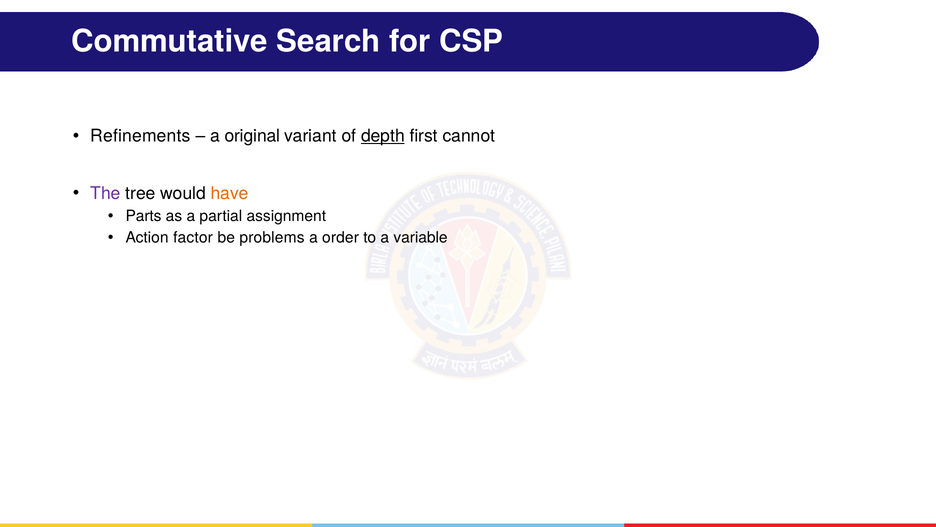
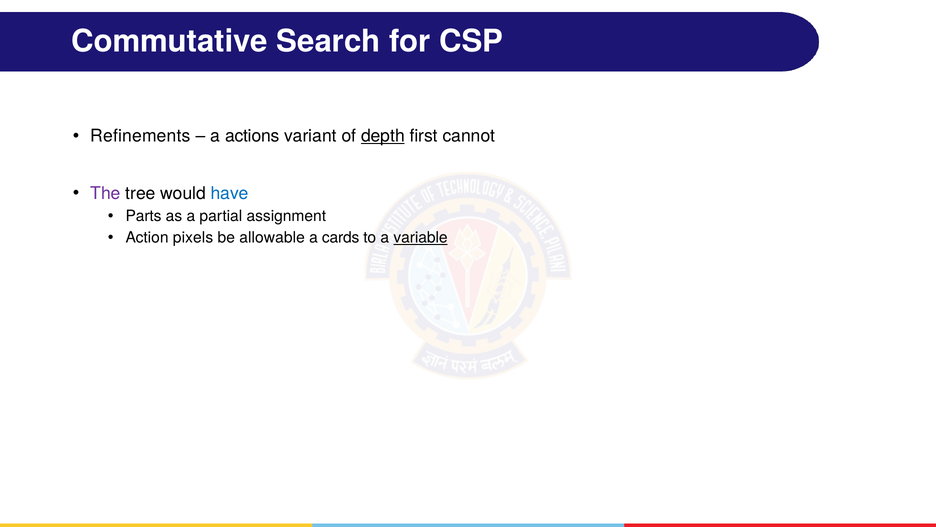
original: original -> actions
have colour: orange -> blue
factor: factor -> pixels
problems: problems -> allowable
order: order -> cards
variable underline: none -> present
